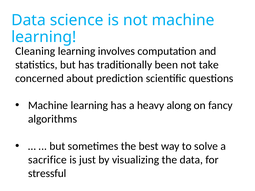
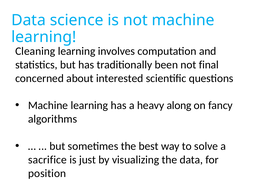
take: take -> final
prediction: prediction -> interested
stressful: stressful -> position
